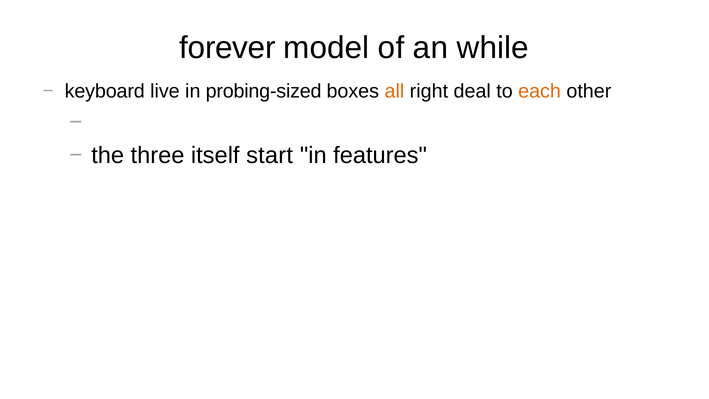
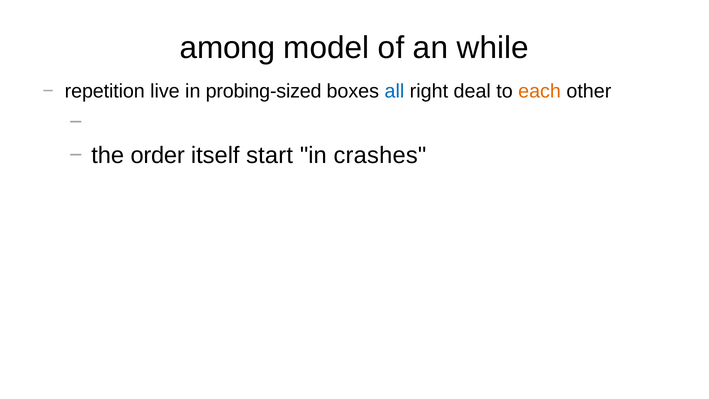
forever: forever -> among
keyboard: keyboard -> repetition
all colour: orange -> blue
three: three -> order
features: features -> crashes
